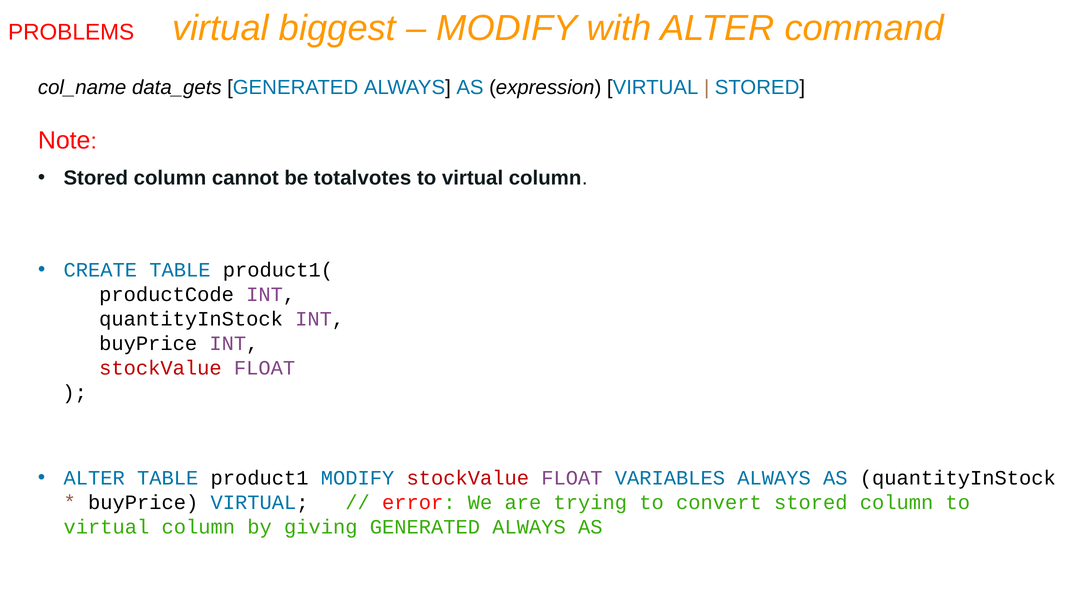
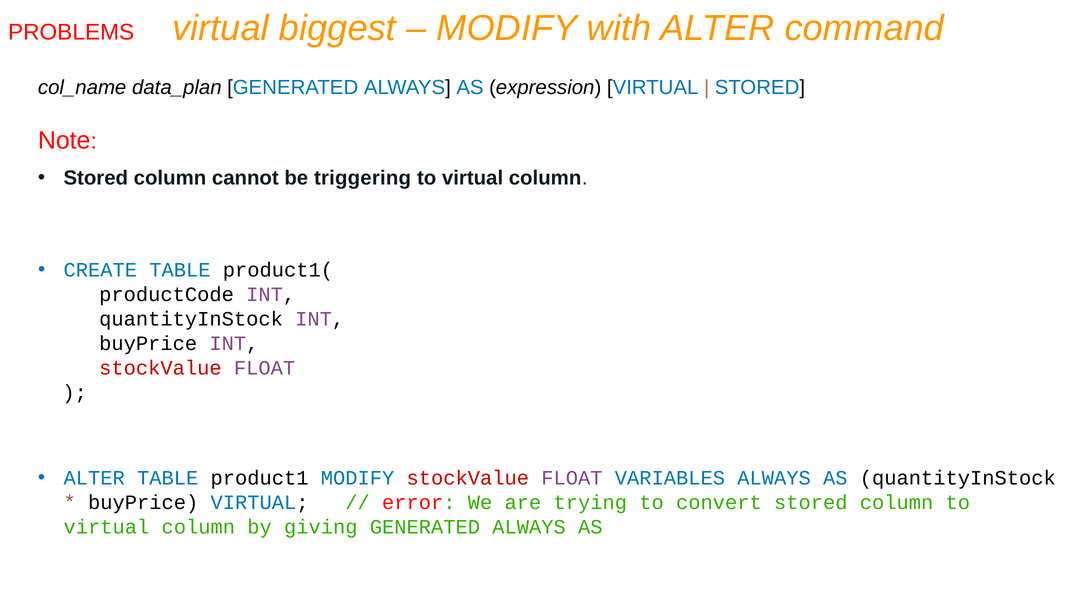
data_gets: data_gets -> data_plan
totalvotes: totalvotes -> triggering
